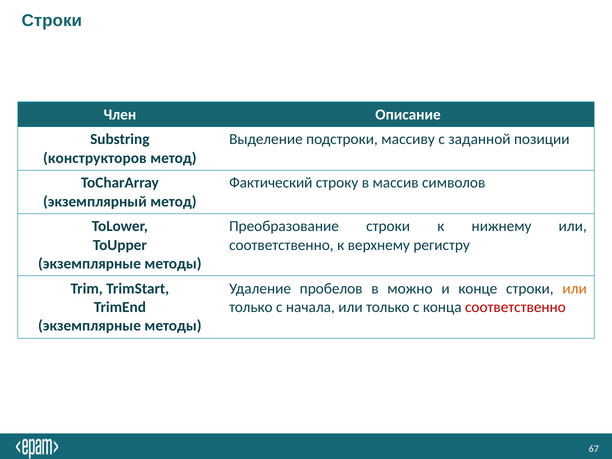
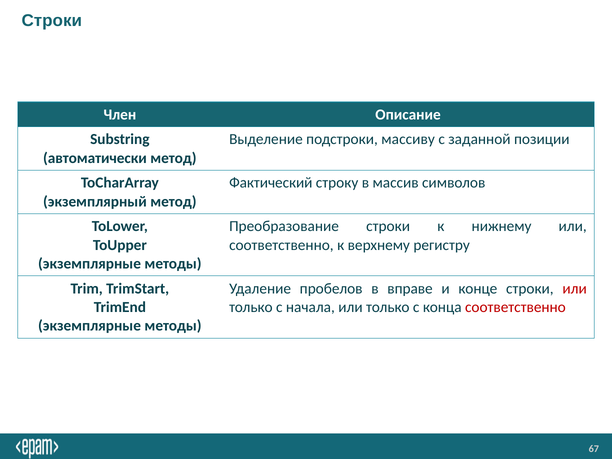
конструкторов: конструкторов -> автоматически
можно: можно -> вправе
или at (575, 289) colour: orange -> red
